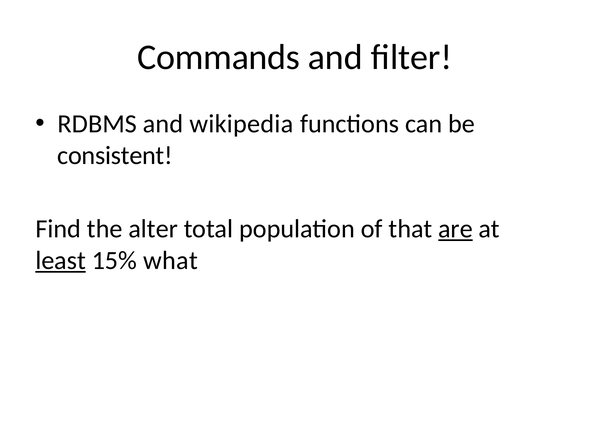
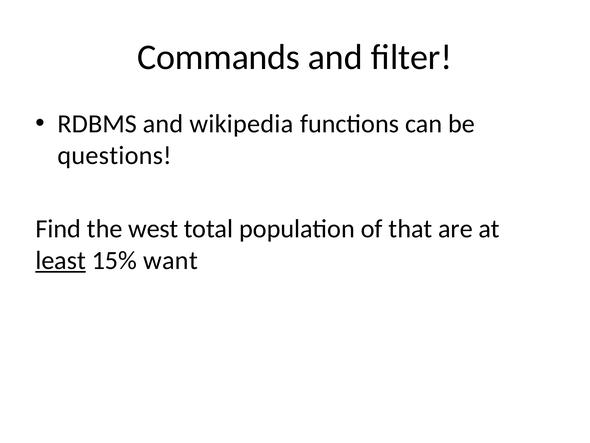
consistent: consistent -> questions
alter: alter -> west
are underline: present -> none
what: what -> want
